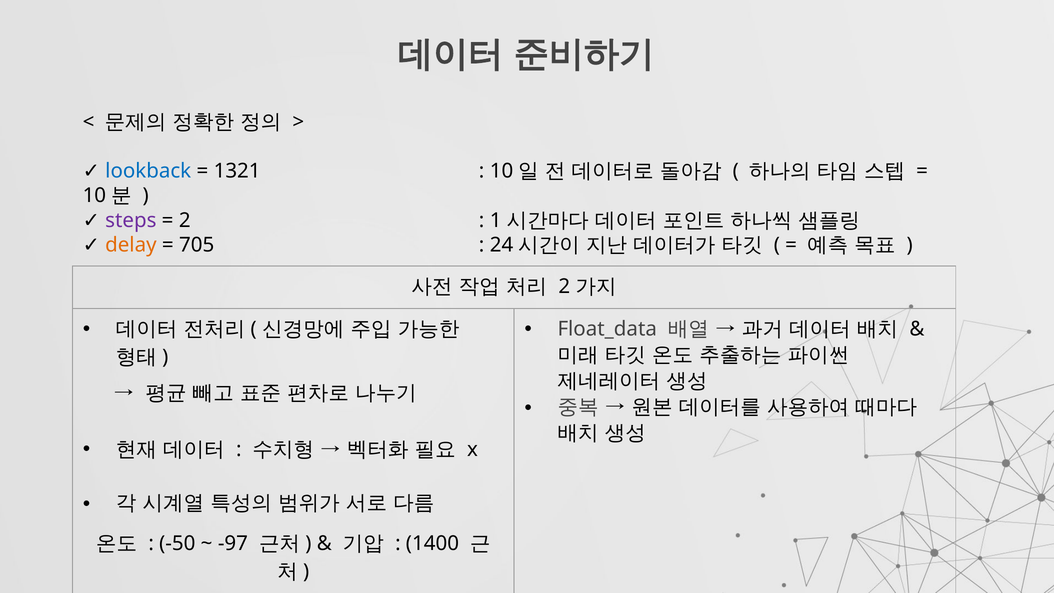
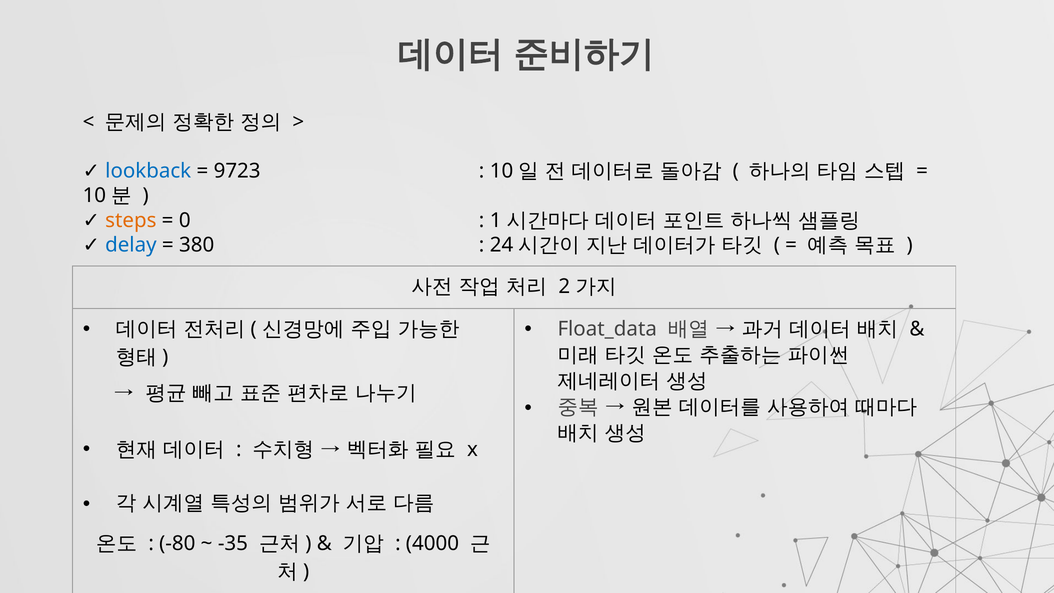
1321: 1321 -> 9723
steps colour: purple -> orange
2 at (185, 220): 2 -> 0
delay colour: orange -> blue
705: 705 -> 380
-50: -50 -> -80
-97: -97 -> -35
1400: 1400 -> 4000
